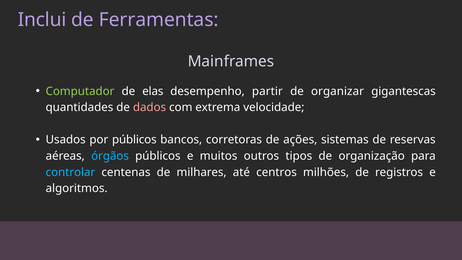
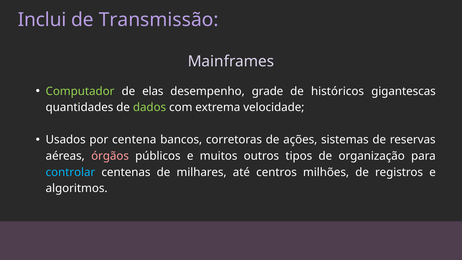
Ferramentas: Ferramentas -> Transmissão
partir: partir -> grade
organizar: organizar -> históricos
dados colour: pink -> light green
por públicos: públicos -> centena
órgãos colour: light blue -> pink
